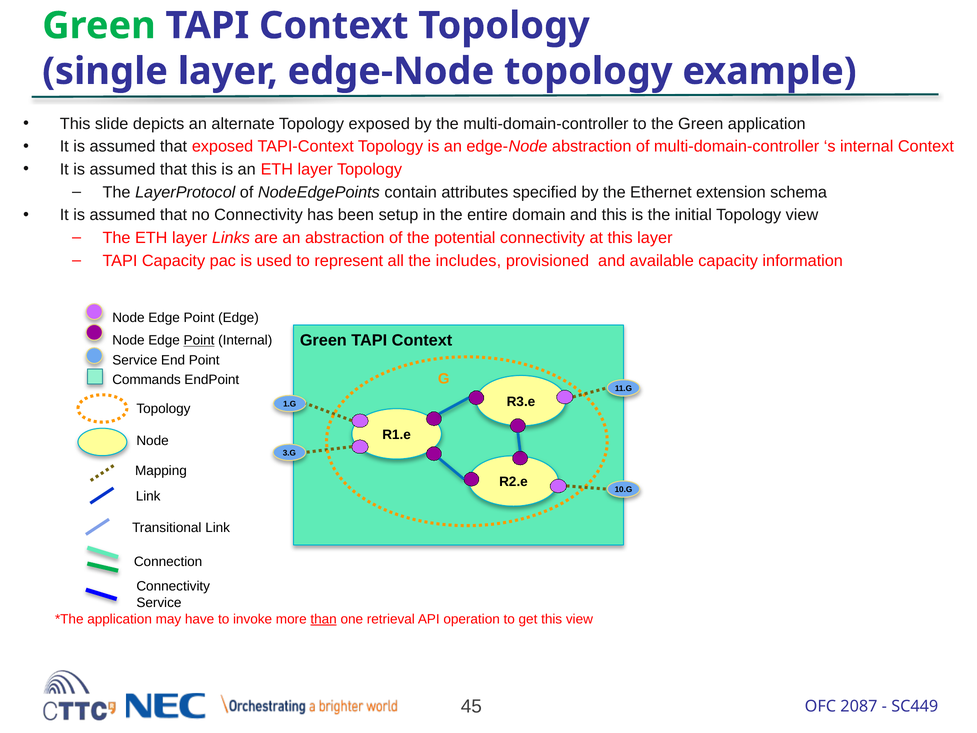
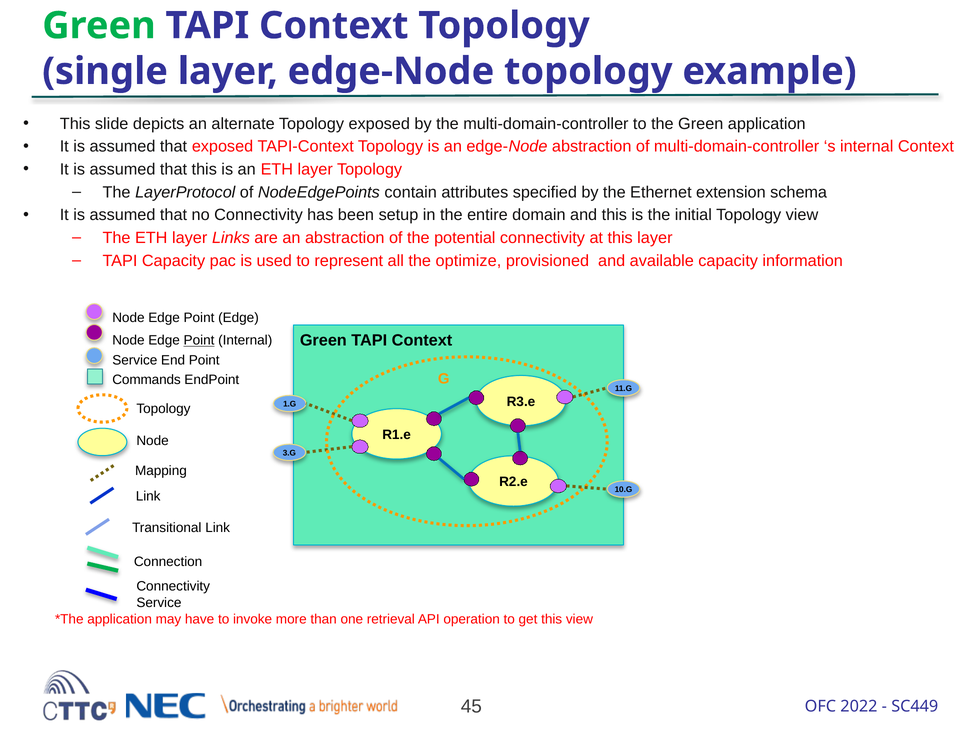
includes: includes -> optimize
than underline: present -> none
2087: 2087 -> 2022
